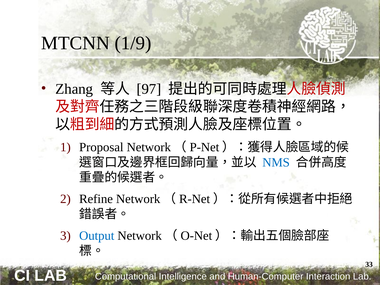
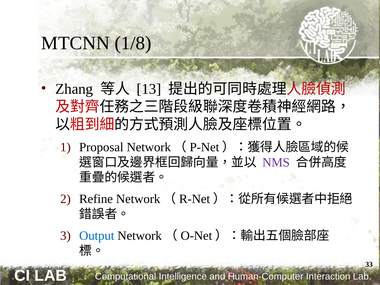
1/9: 1/9 -> 1/8
97: 97 -> 13
NMS colour: blue -> purple
